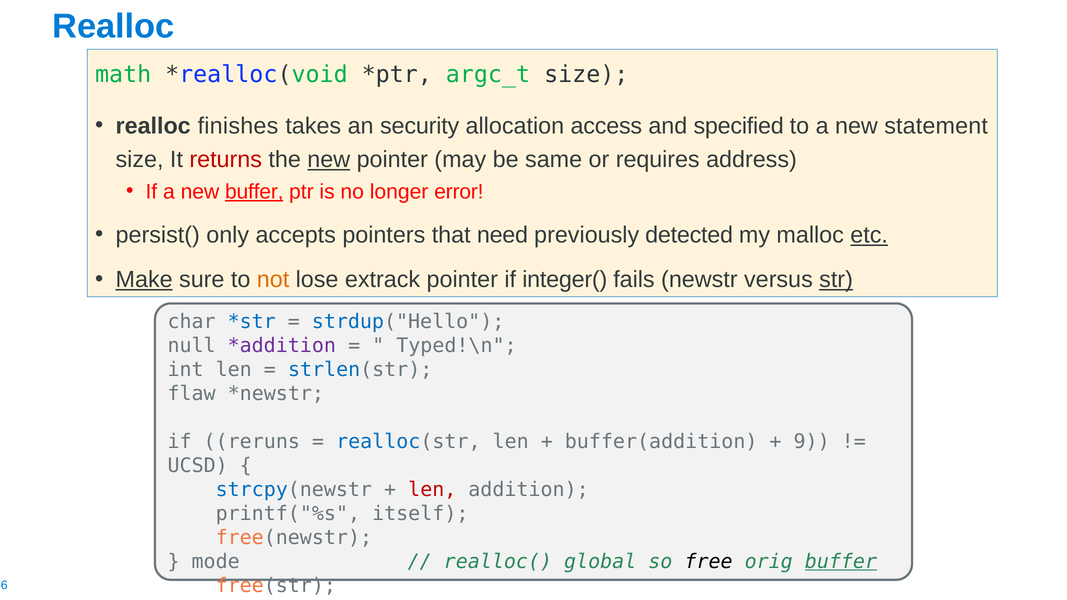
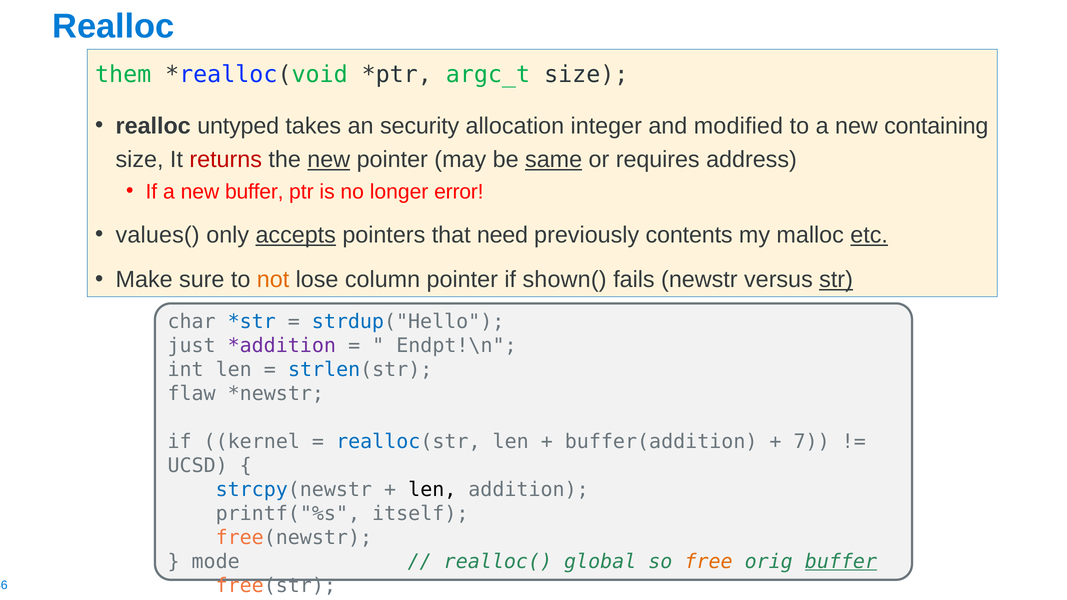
math: math -> them
finishes: finishes -> untyped
access: access -> integer
specified: specified -> modified
statement: statement -> containing
same underline: none -> present
buffer at (254, 192) underline: present -> none
persist(: persist( -> values(
accepts underline: none -> present
detected: detected -> contents
Make underline: present -> none
extrack: extrack -> column
integer(: integer( -> shown(
null: null -> just
Typed!\n: Typed!\n -> Endpt!\n
reruns: reruns -> kernel
9: 9 -> 7
len at (432, 490) colour: red -> black
free colour: black -> orange
